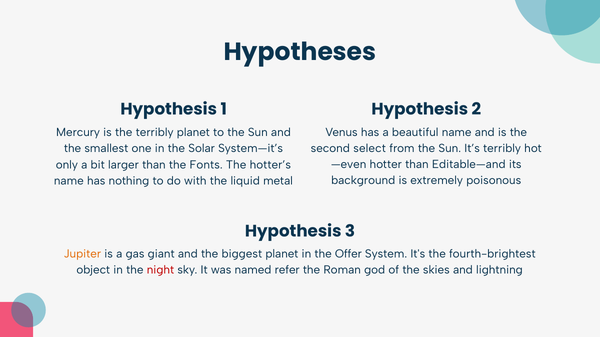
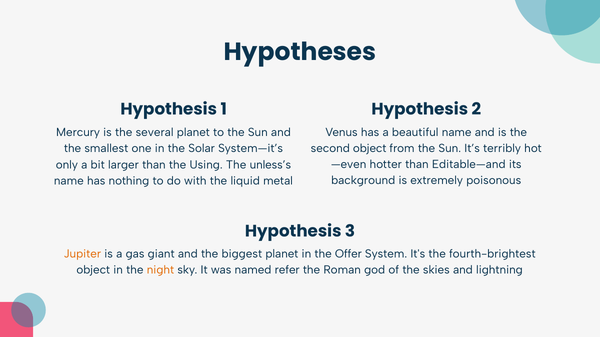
the terribly: terribly -> several
second select: select -> object
Fonts: Fonts -> Using
hotter’s: hotter’s -> unless’s
night colour: red -> orange
